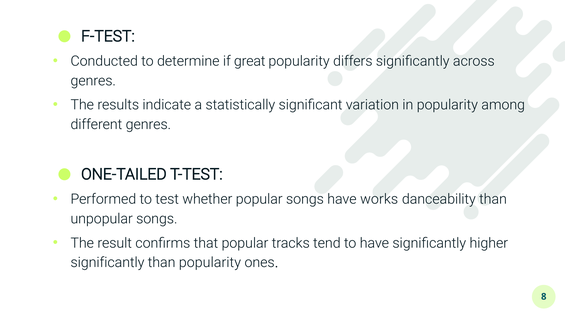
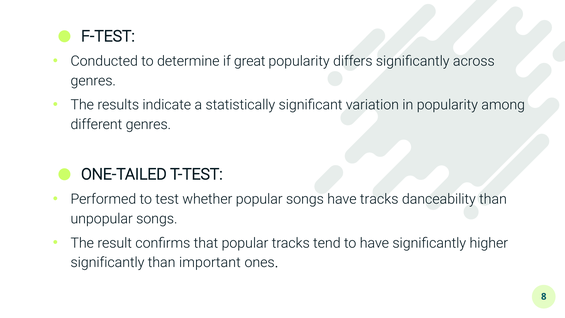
have works: works -> tracks
than popularity: popularity -> important
